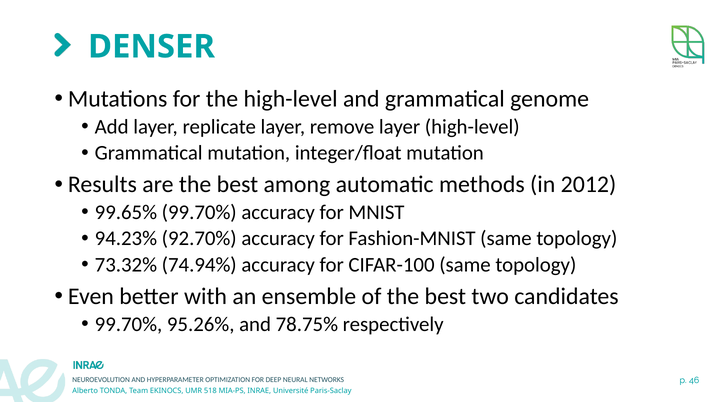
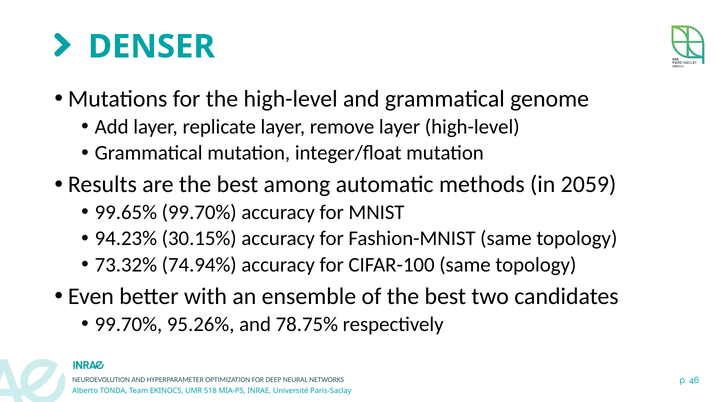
2012: 2012 -> 2059
92.70%: 92.70% -> 30.15%
